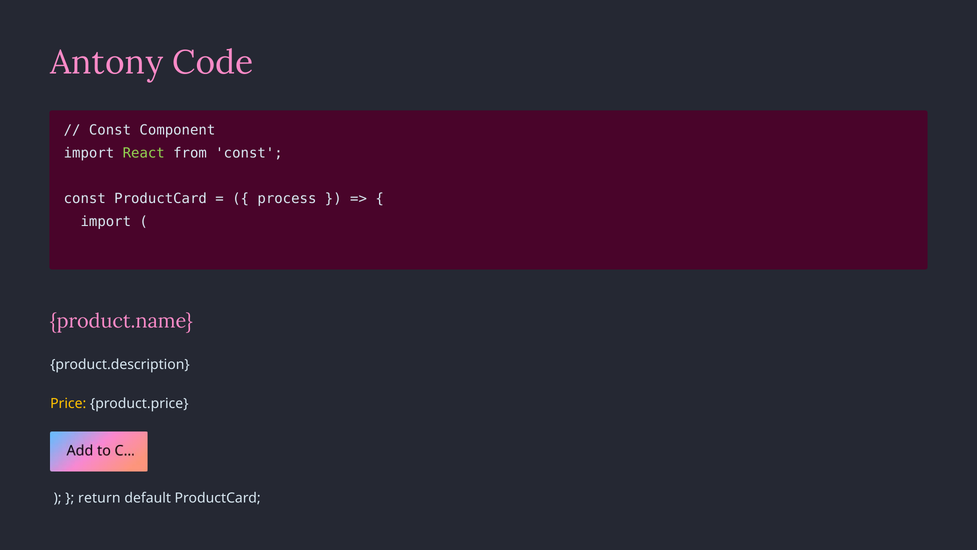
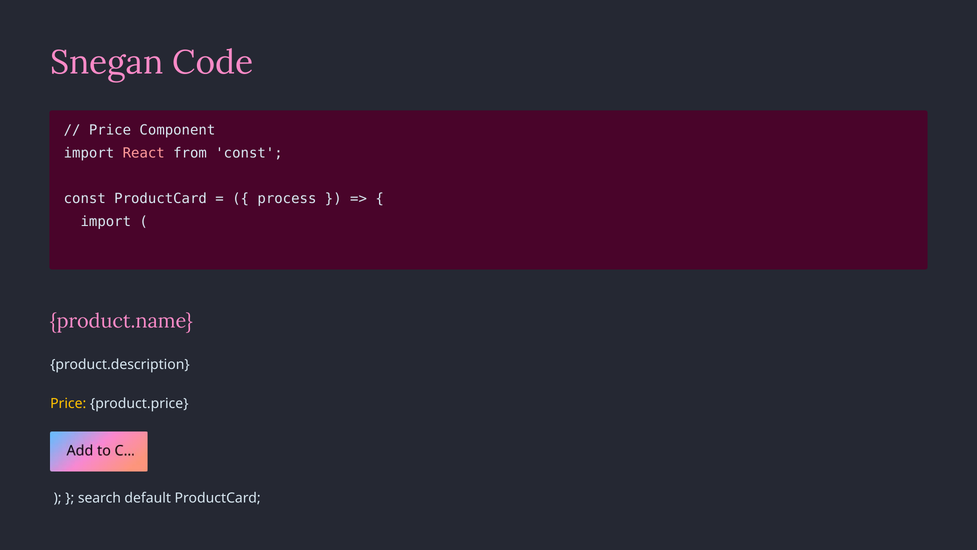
Antony: Antony -> Snegan
Const at (110, 130): Const -> Price
React colour: light green -> pink
return: return -> search
